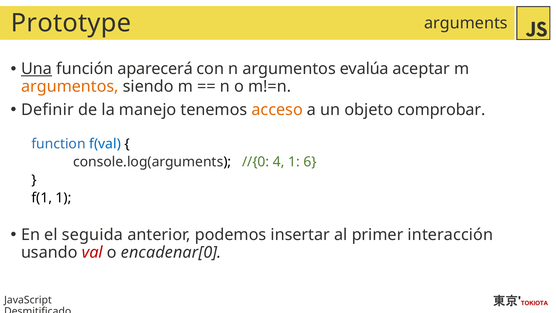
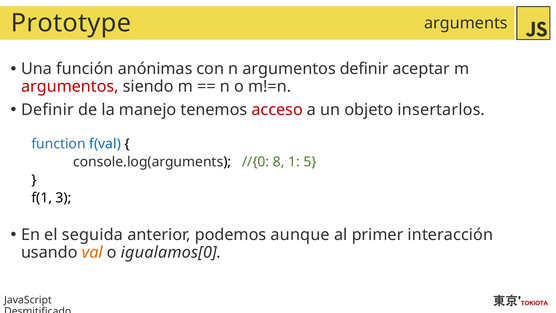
Una underline: present -> none
aparecerá: aparecerá -> anónimas
argumentos evalúa: evalúa -> definir
argumentos at (70, 86) colour: orange -> red
acceso colour: orange -> red
comprobar: comprobar -> insertarlos
4: 4 -> 8
6: 6 -> 5
f(1 1: 1 -> 3
insertar: insertar -> aunque
val colour: red -> orange
encadenar[0: encadenar[0 -> igualamos[0
